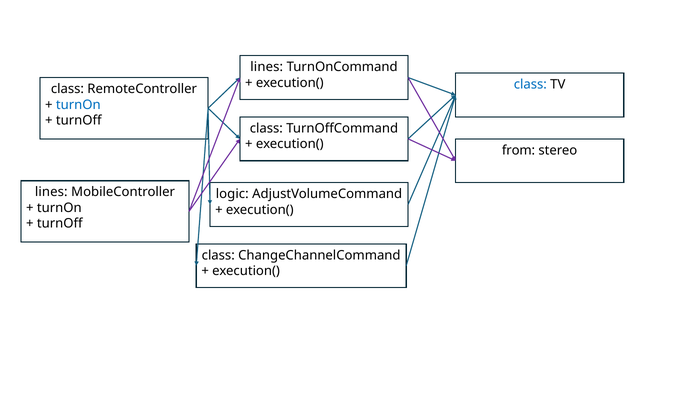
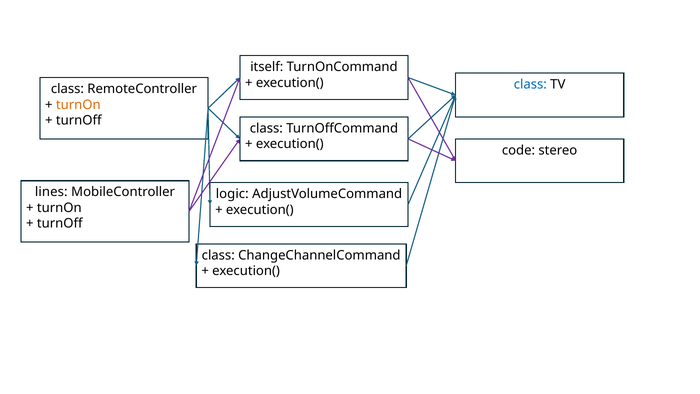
lines at (267, 67): lines -> itself
turnOn at (78, 105) colour: blue -> orange
from: from -> code
